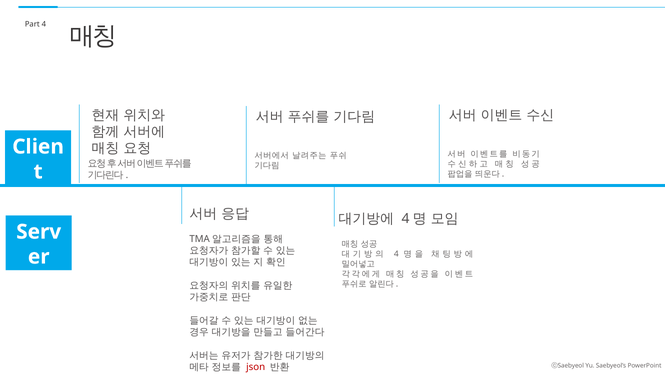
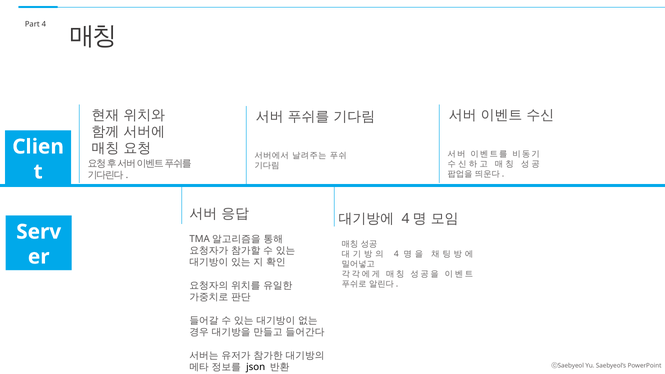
json colour: red -> black
